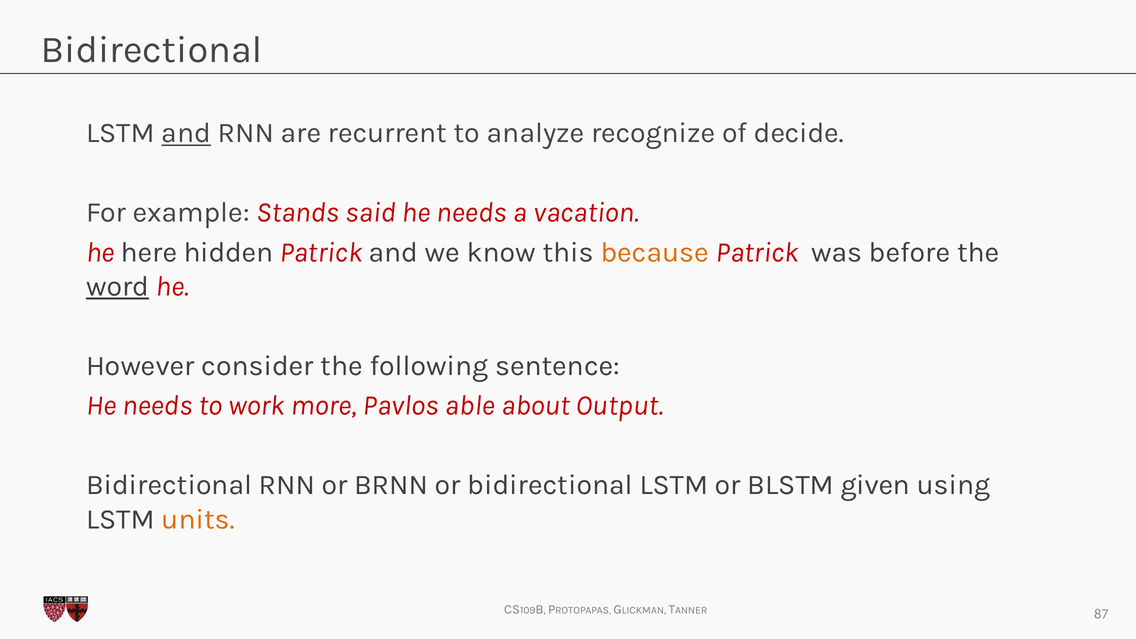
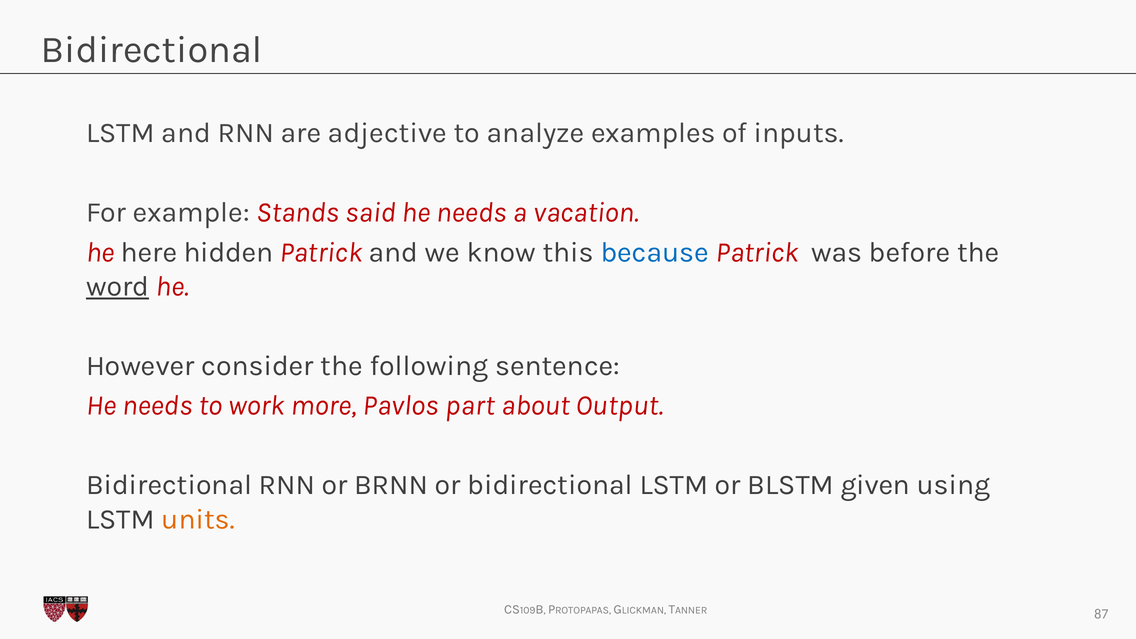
and at (186, 133) underline: present -> none
recurrent: recurrent -> adjective
recognize: recognize -> examples
decide: decide -> inputs
because colour: orange -> blue
able: able -> part
